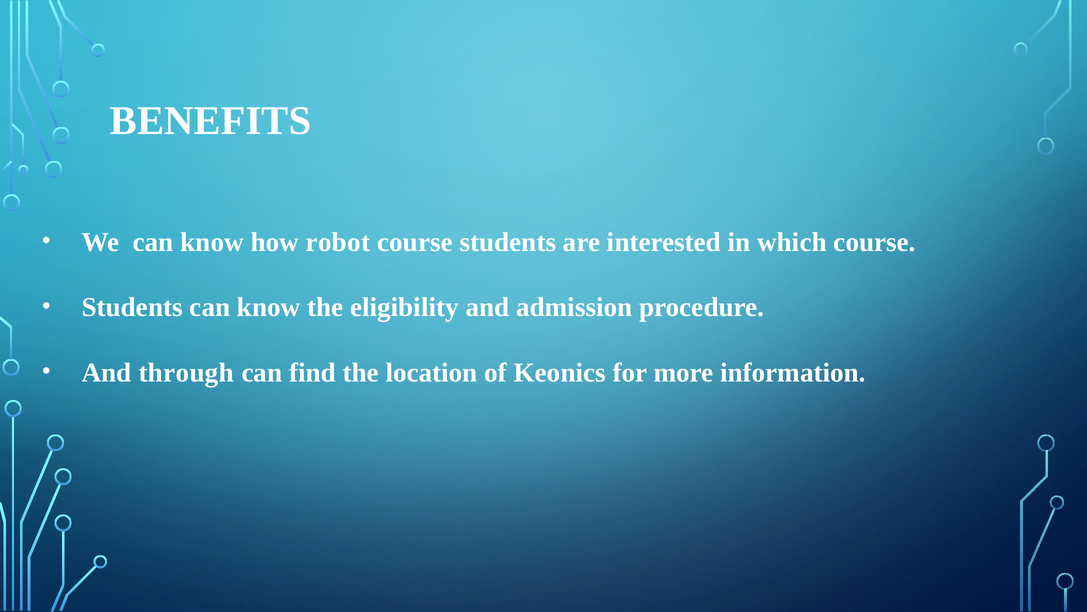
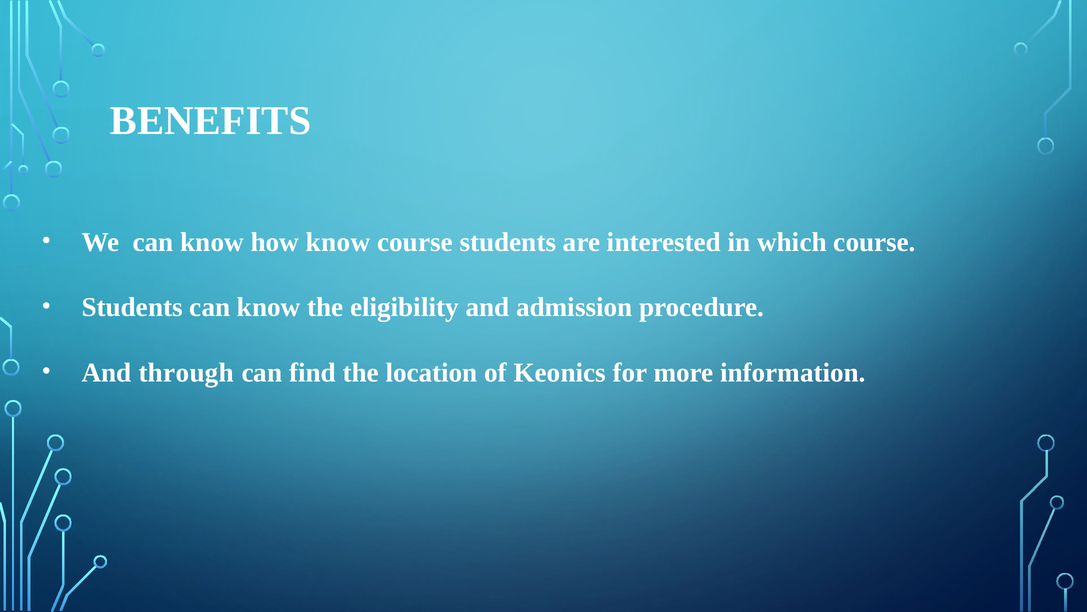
how robot: robot -> know
